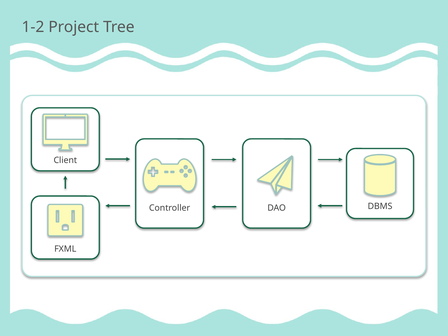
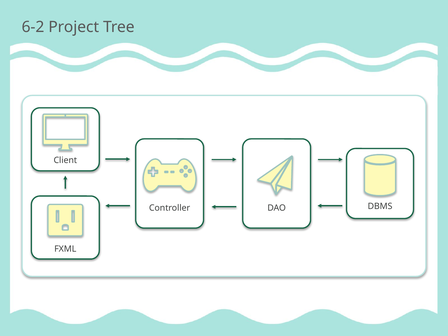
1-2: 1-2 -> 6-2
